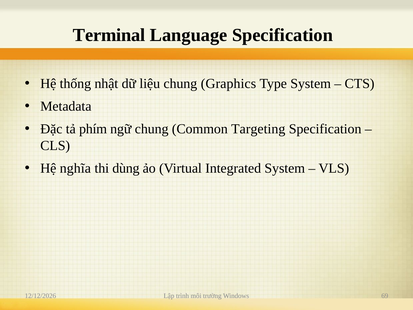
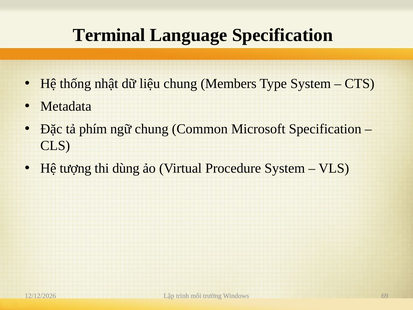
Graphics: Graphics -> Members
Targeting: Targeting -> Microsoft
nghĩa: nghĩa -> tượng
Integrated: Integrated -> Procedure
